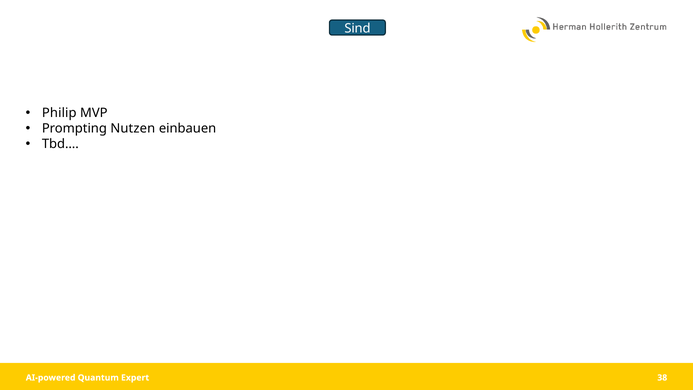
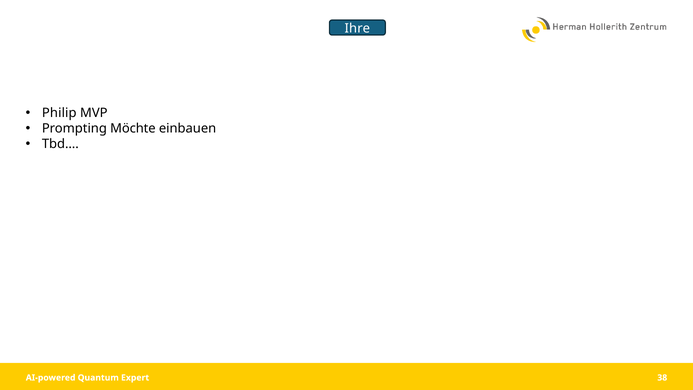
Sind: Sind -> Ihre
Nutzen: Nutzen -> Möchte
